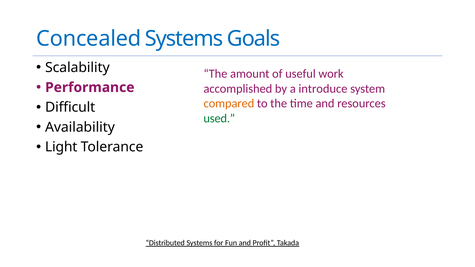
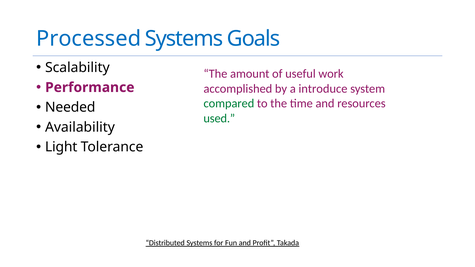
Concealed: Concealed -> Processed
compared colour: orange -> green
Difficult: Difficult -> Needed
